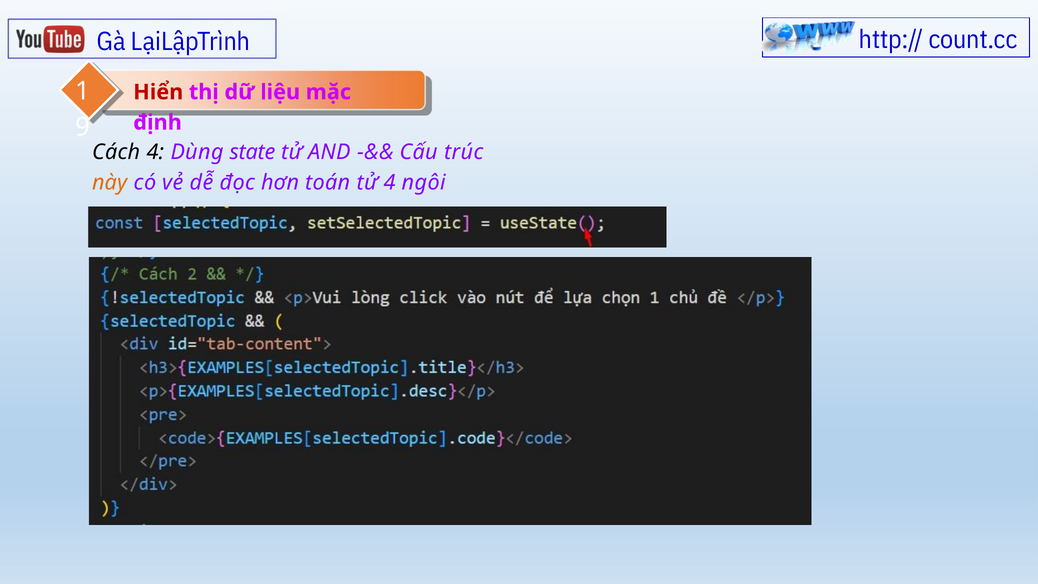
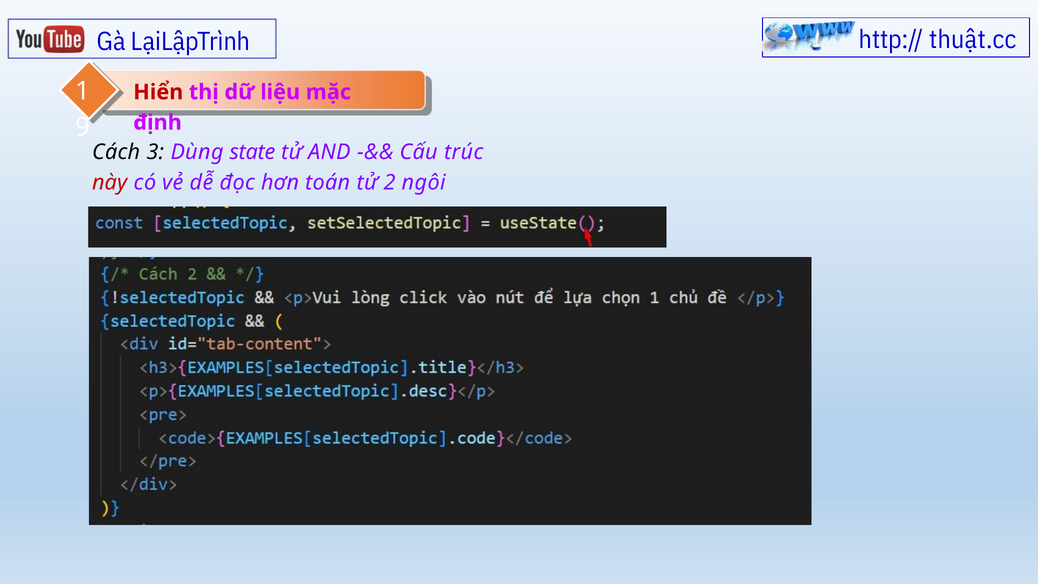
count.cc: count.cc -> thuật.cc
Cách 4: 4 -> 3
này colour: orange -> red
tử 4: 4 -> 2
